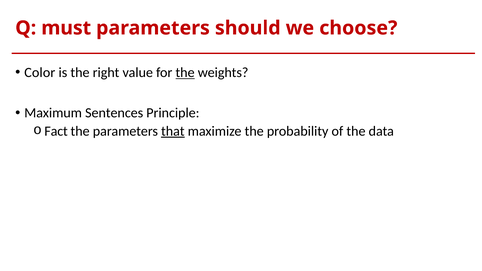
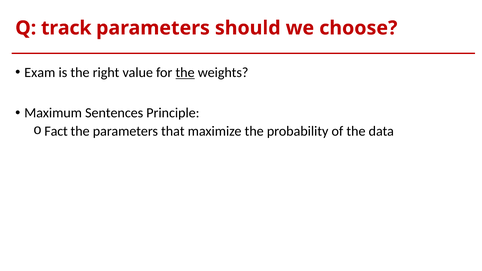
must: must -> track
Color: Color -> Exam
that underline: present -> none
